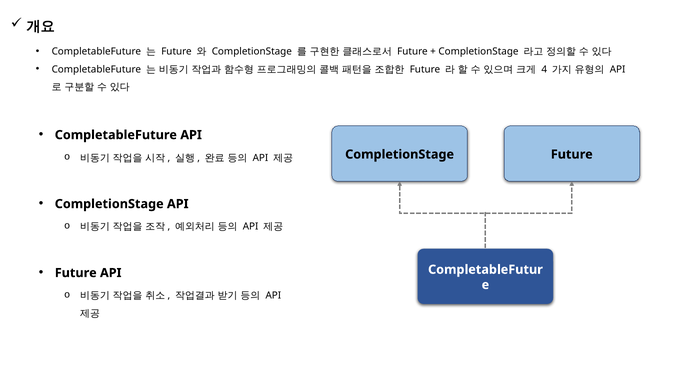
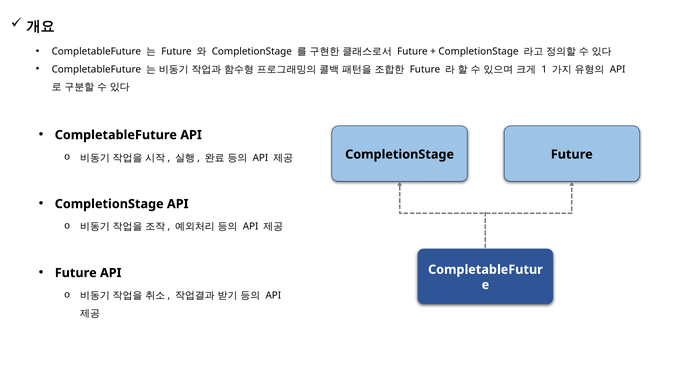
4: 4 -> 1
